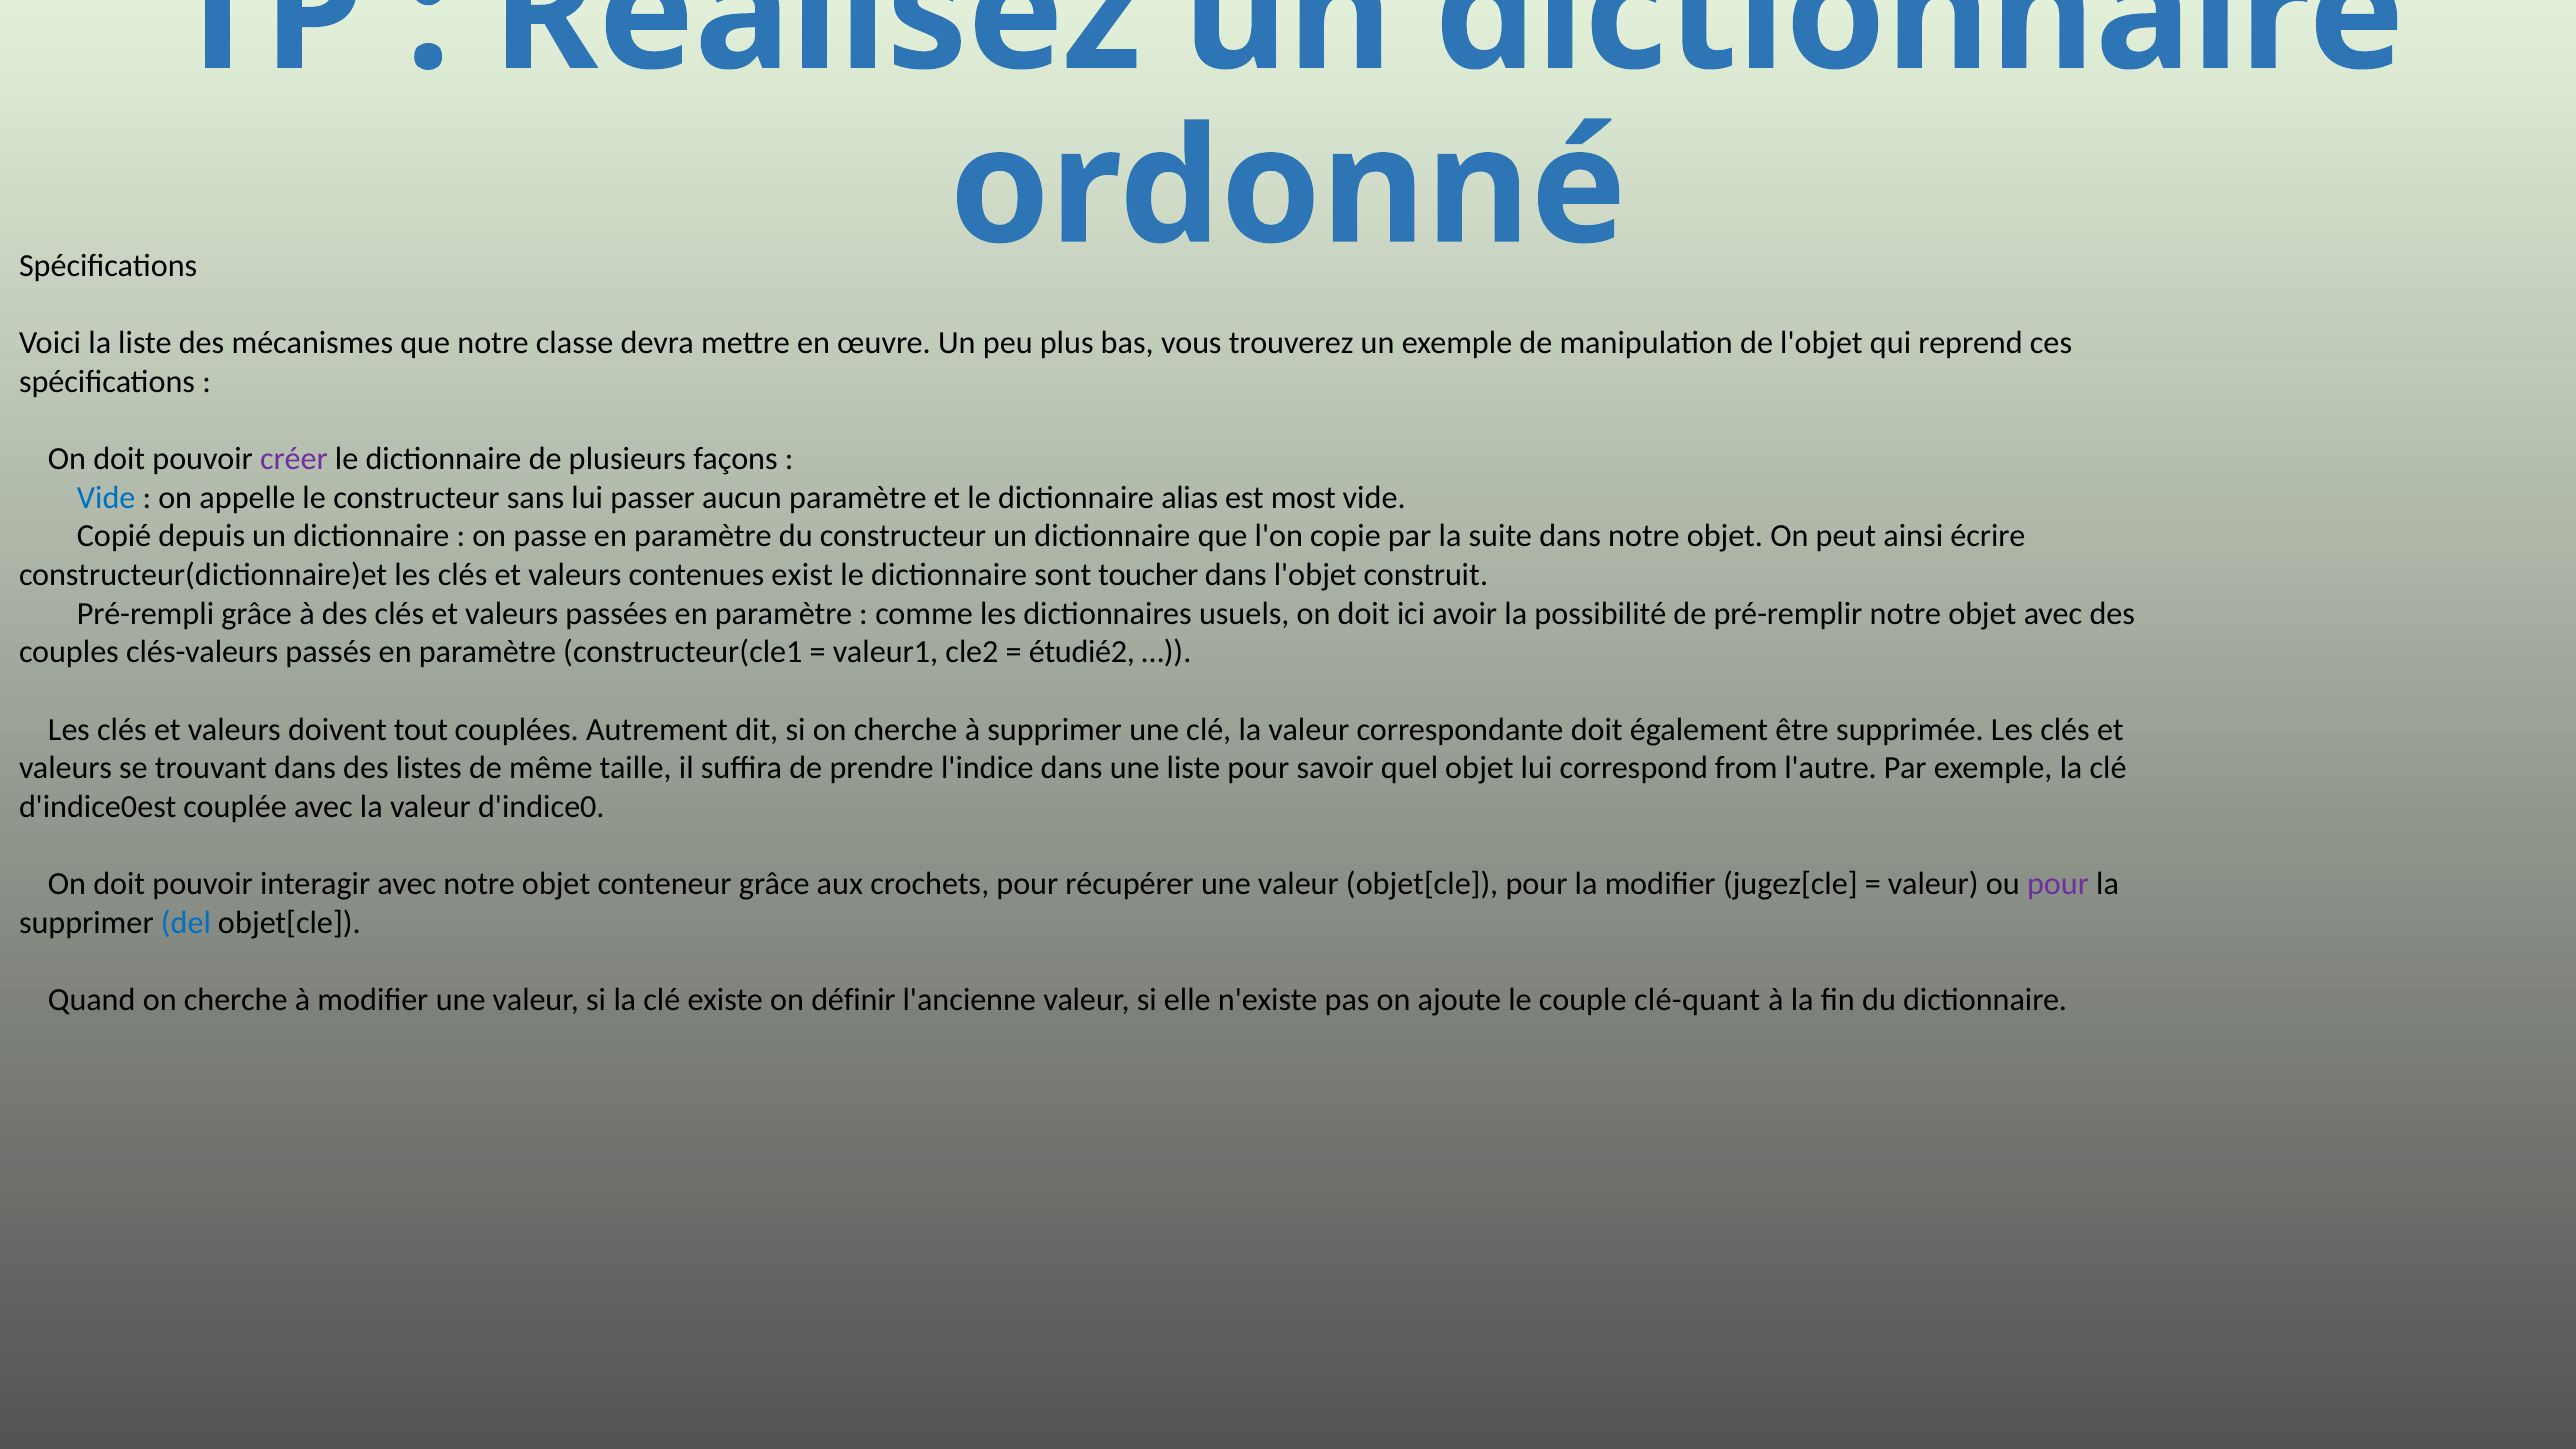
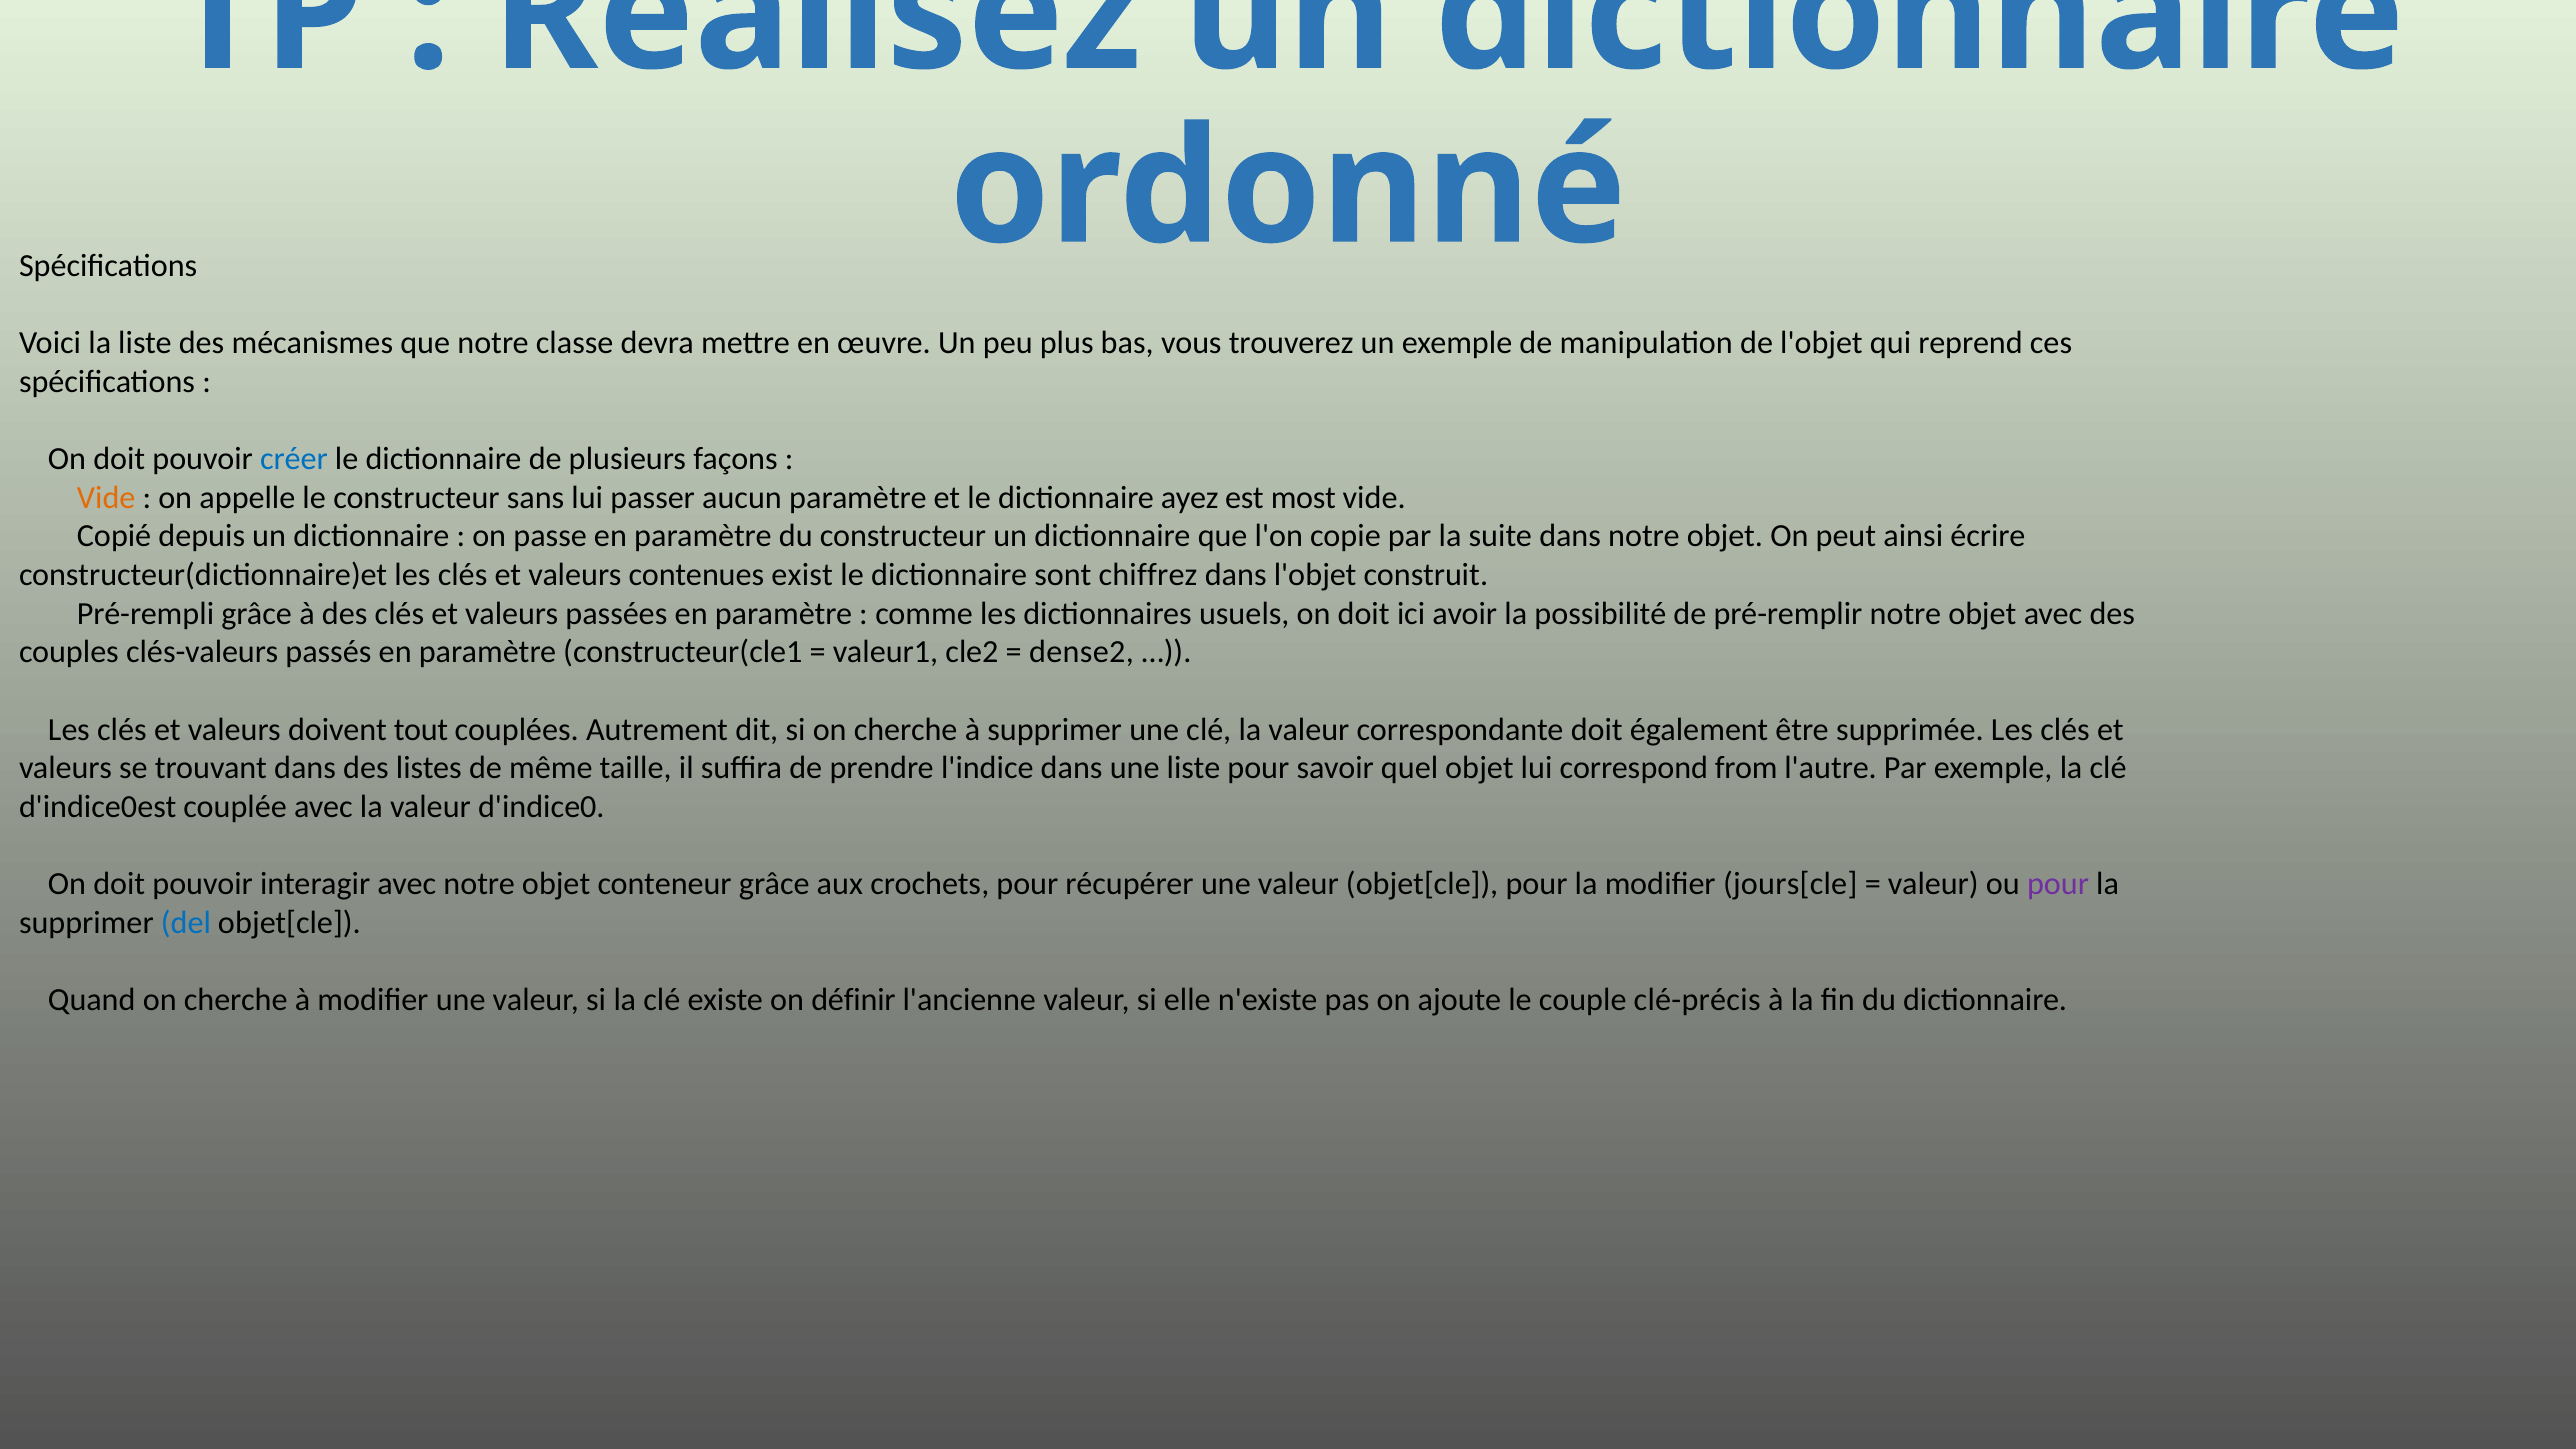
créer colour: purple -> blue
Vide at (106, 498) colour: blue -> orange
alias: alias -> ayez
toucher: toucher -> chiffrez
étudié2: étudié2 -> dense2
jugez[cle: jugez[cle -> jours[cle
clé-quant: clé-quant -> clé-précis
